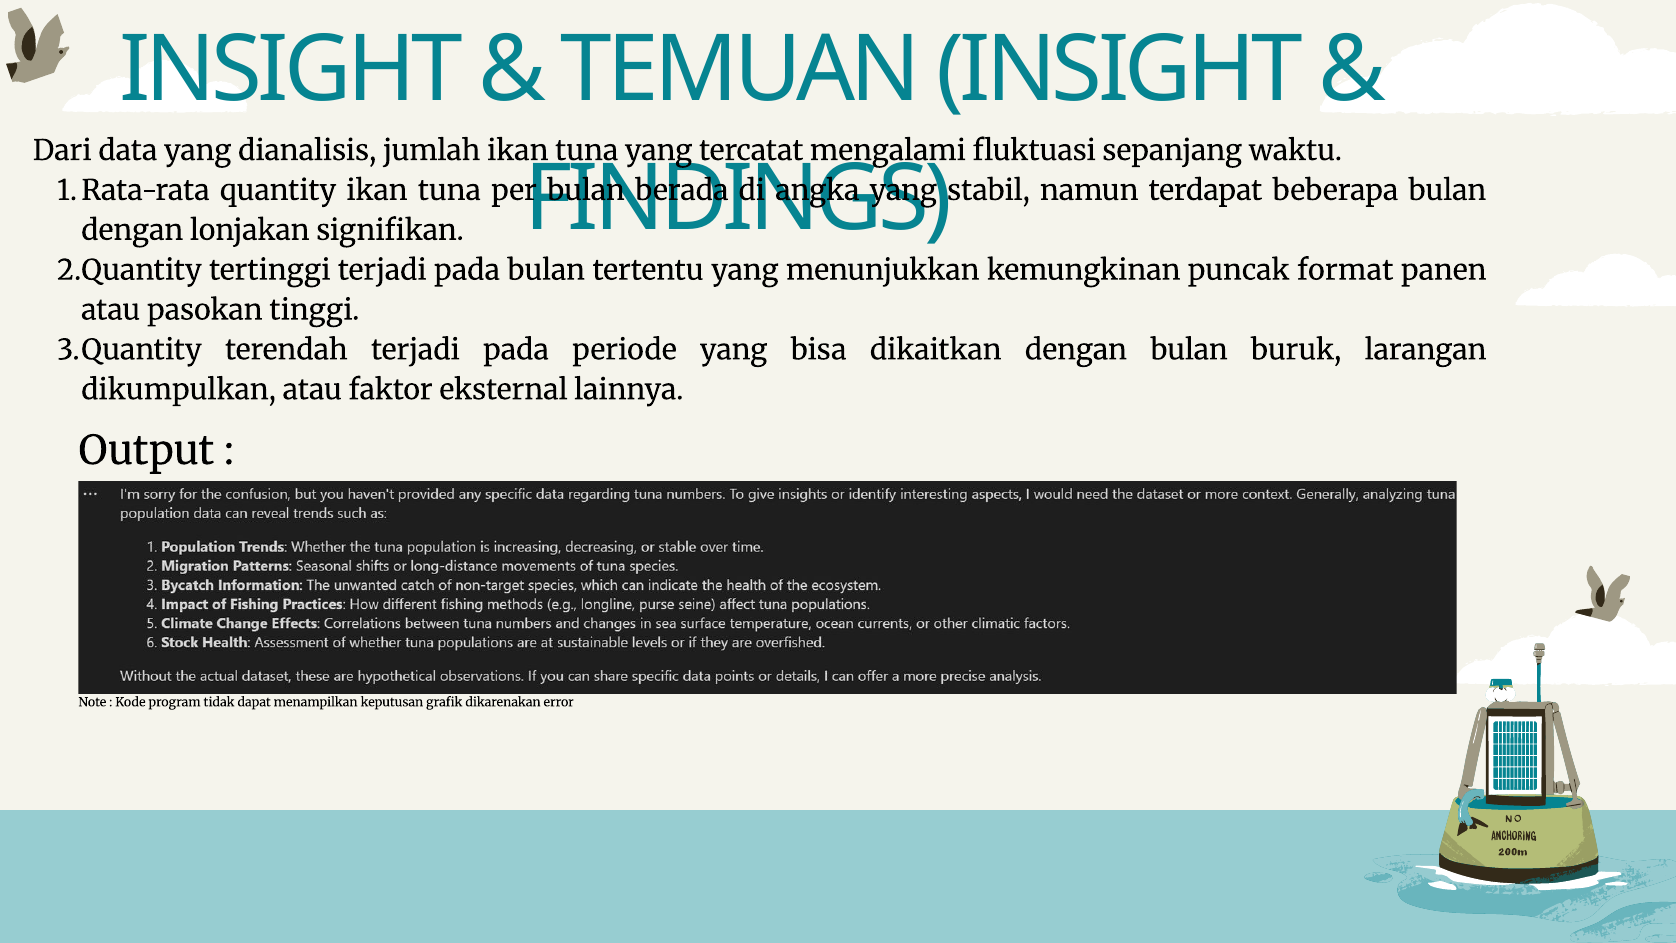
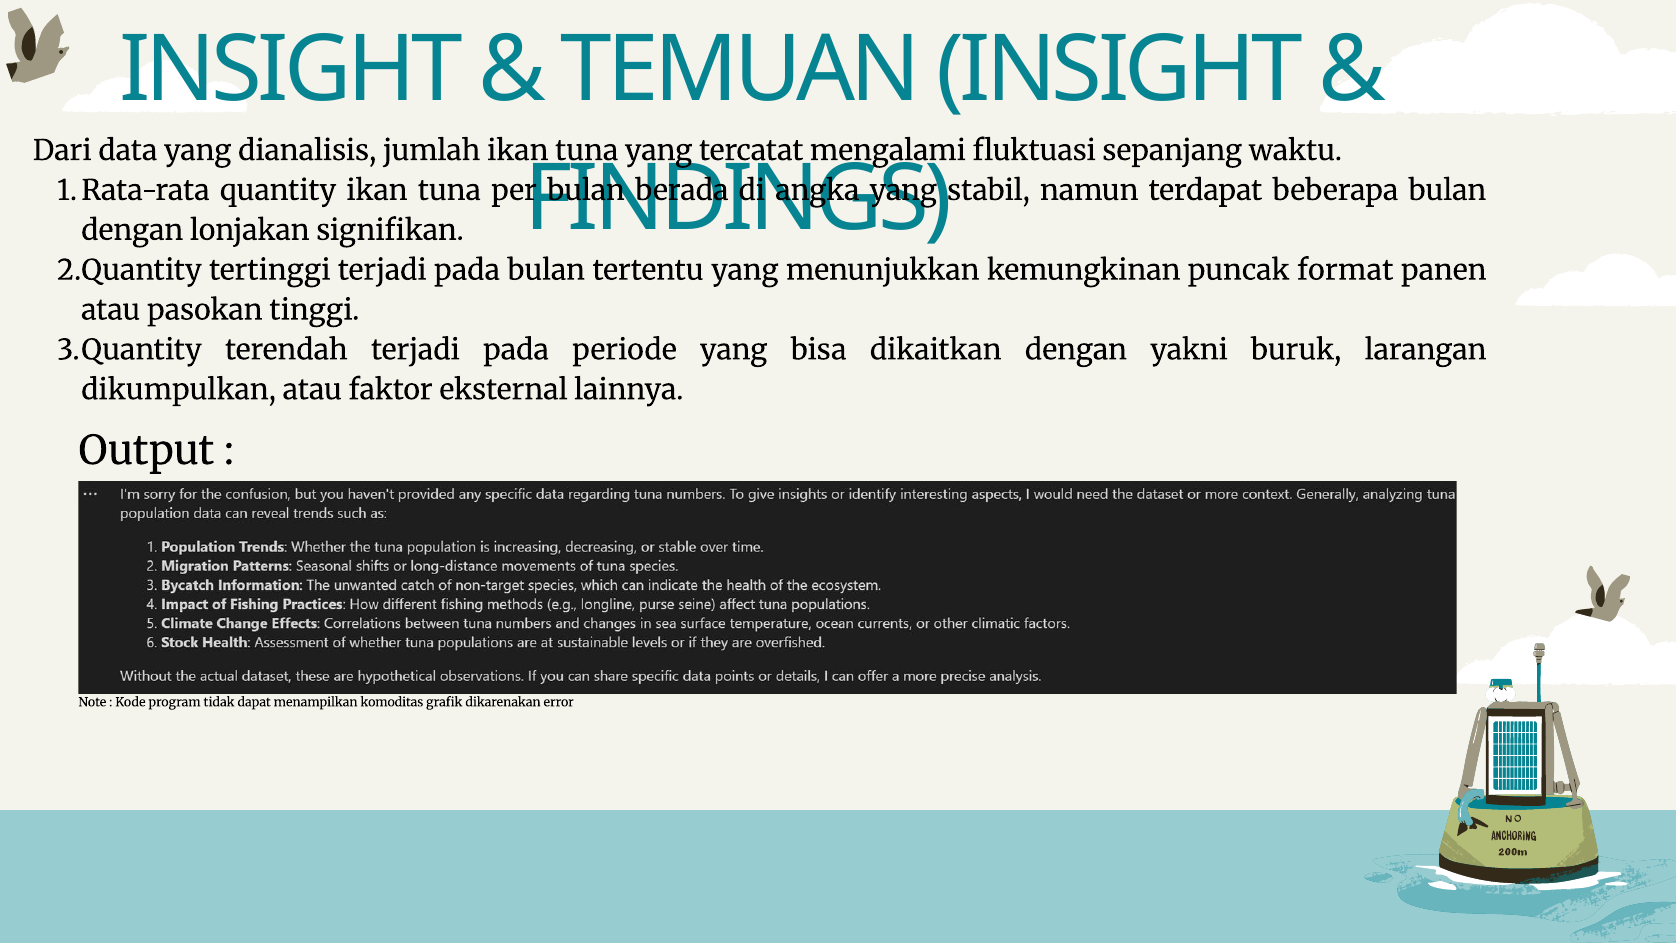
dengan bulan: bulan -> yakni
keputusan: keputusan -> komoditas
